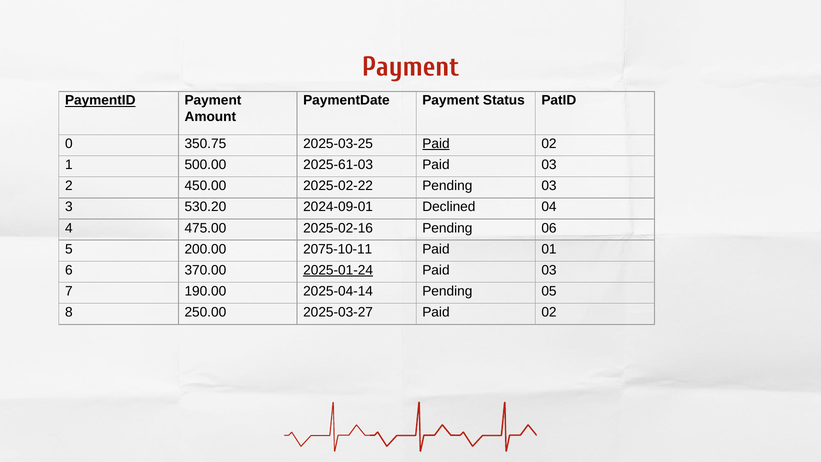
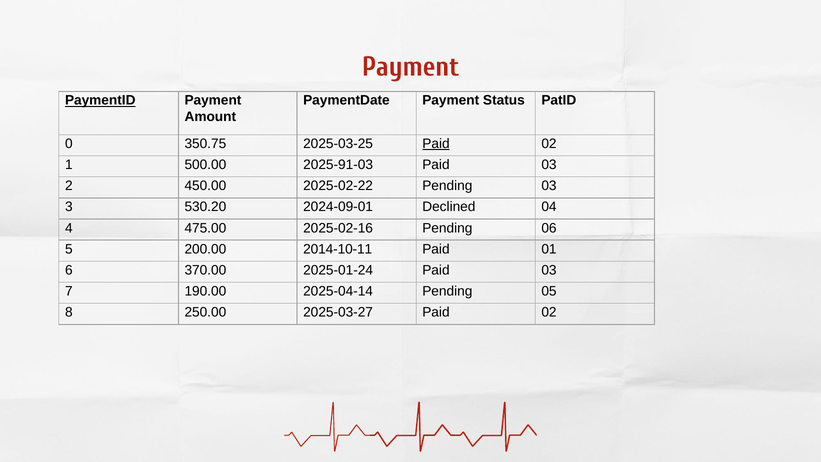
2025-61-03: 2025-61-03 -> 2025-91-03
2075-10-11: 2075-10-11 -> 2014-10-11
2025-01-24 underline: present -> none
